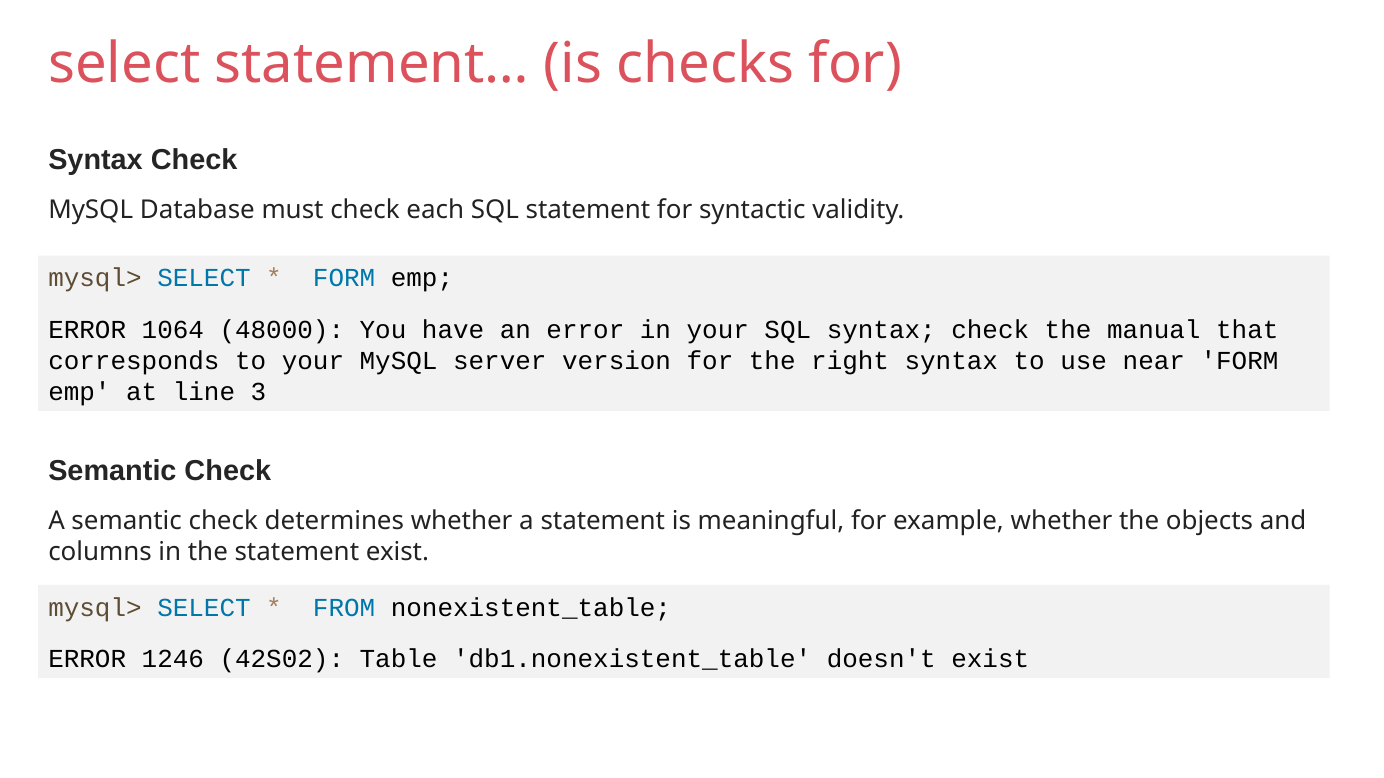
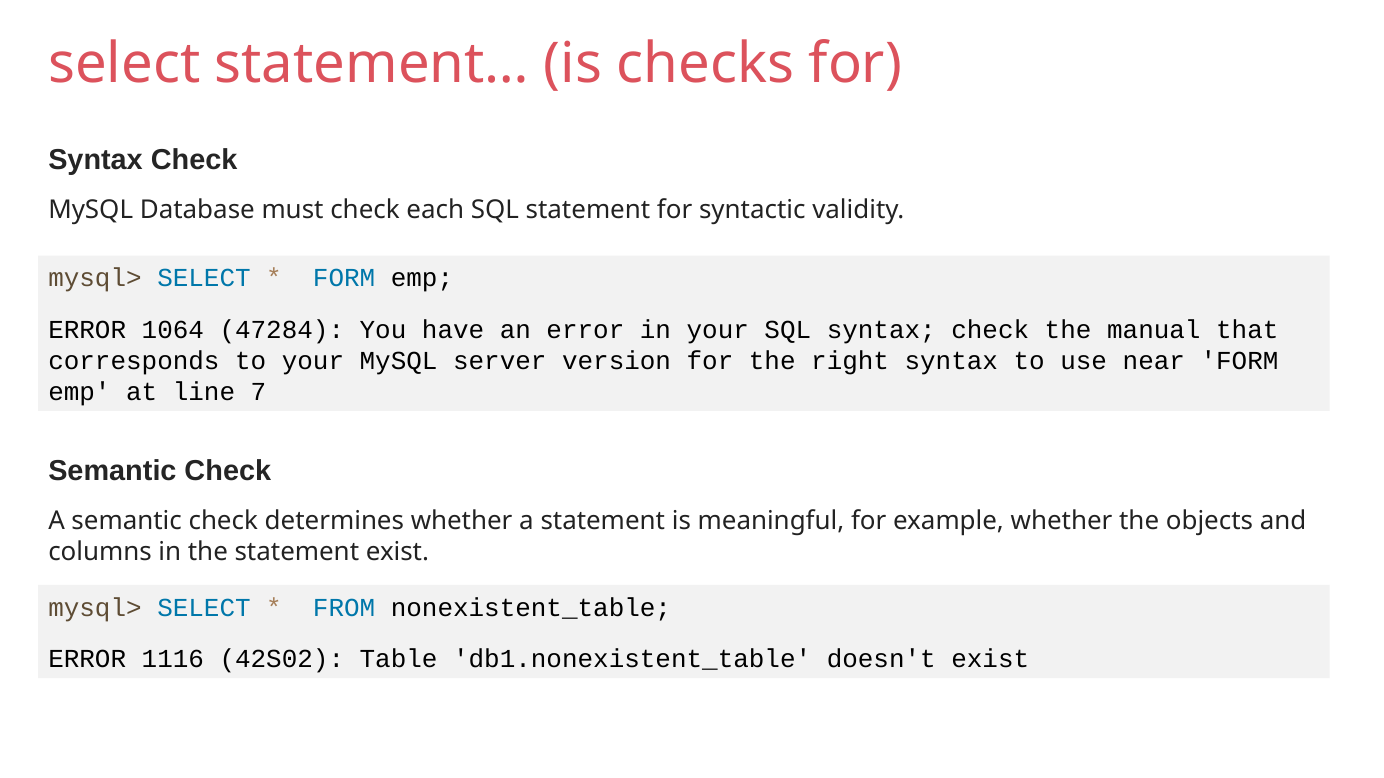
48000: 48000 -> 47284
3: 3 -> 7
1246: 1246 -> 1116
